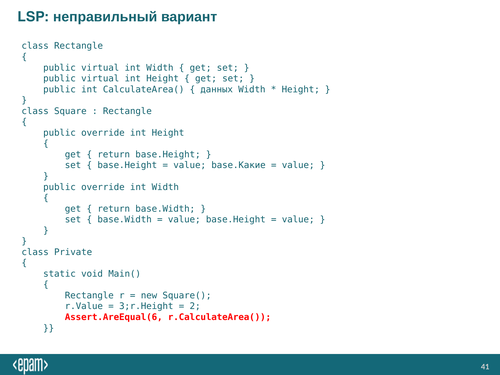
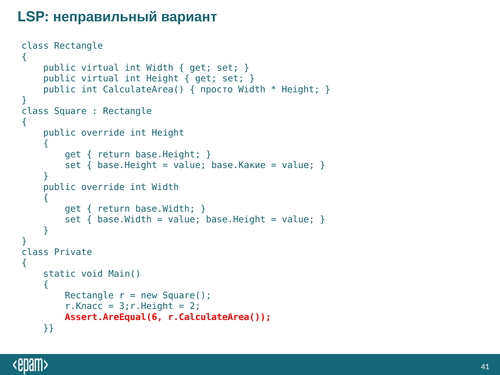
данных: данных -> просто
r.Value: r.Value -> r.Класс
